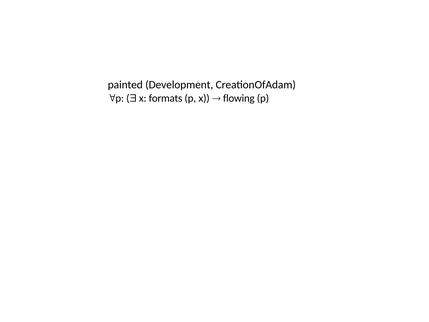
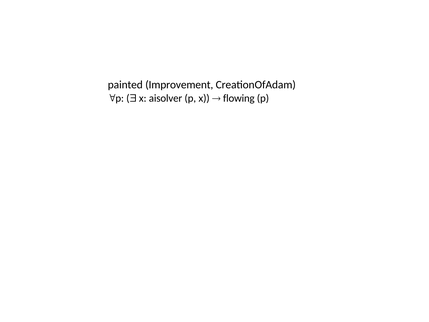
Development: Development -> Improvement
formats: formats -> aisolver
